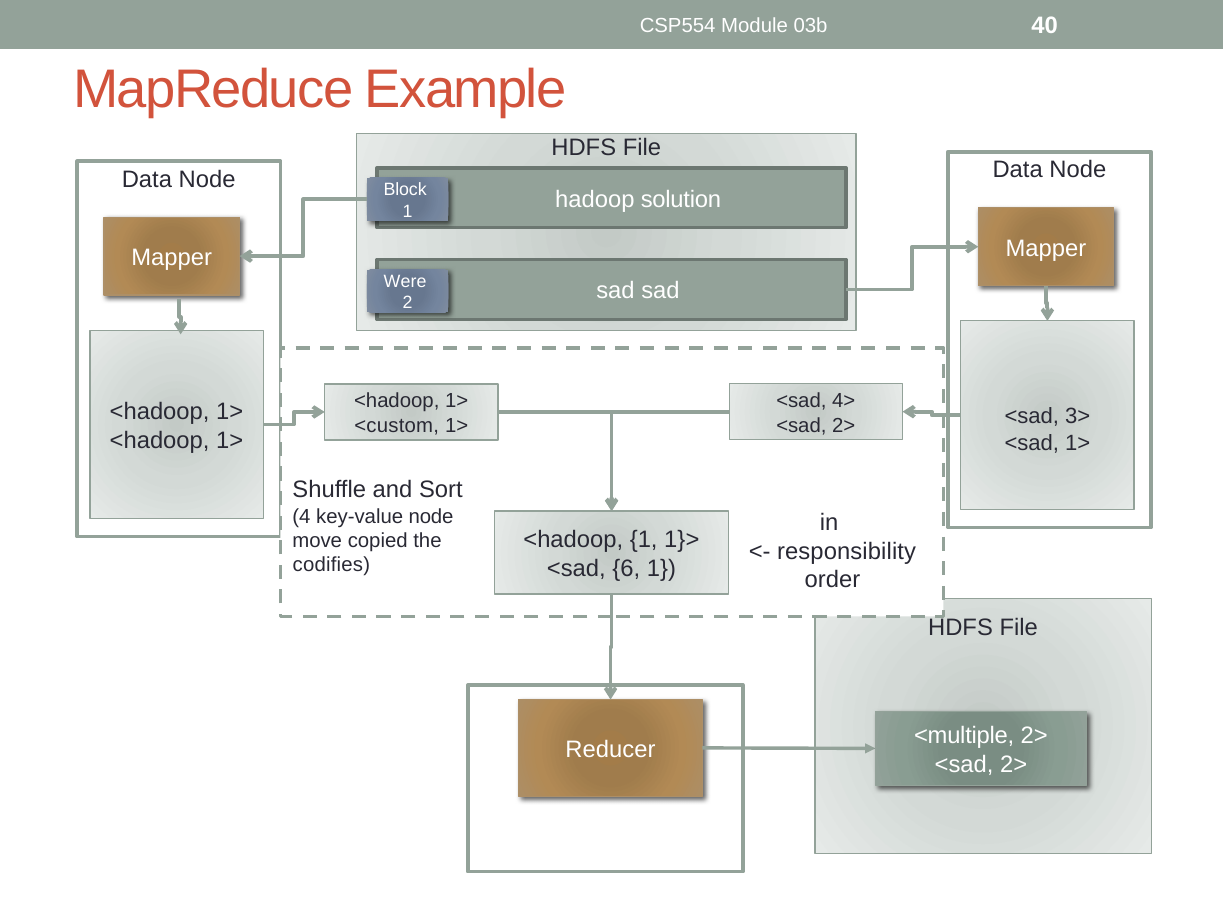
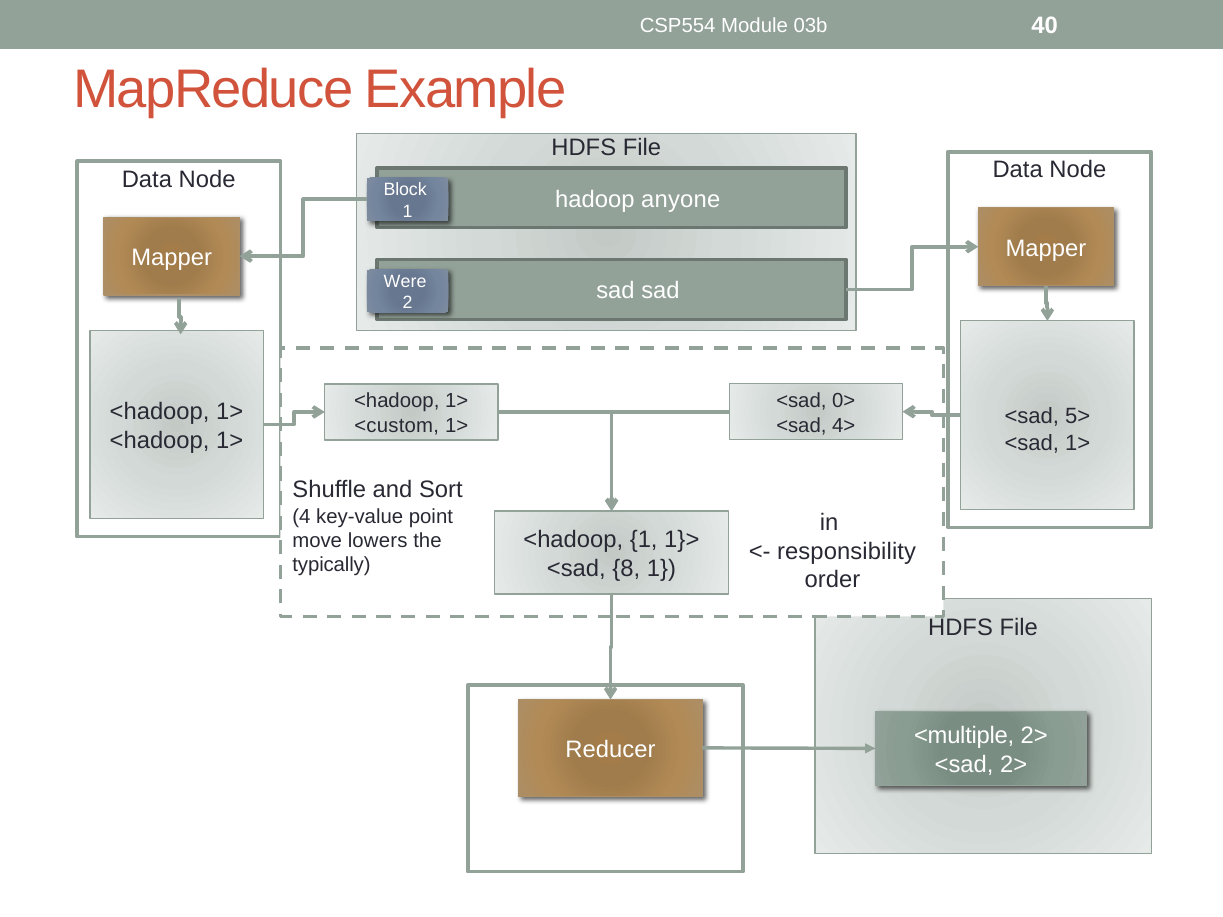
solution: solution -> anyone
4>: 4> -> 0>
3>: 3> -> 5>
2> at (844, 425): 2> -> 4>
key-value node: node -> point
copied: copied -> lowers
codifies: codifies -> typically
6: 6 -> 8
